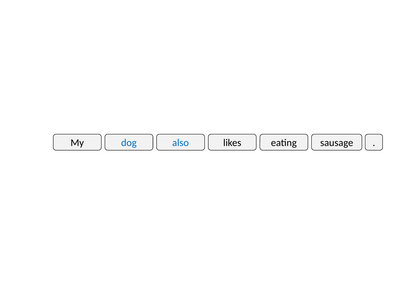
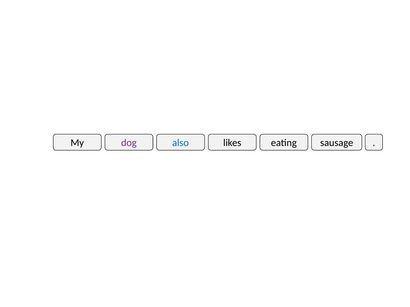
dog colour: blue -> purple
